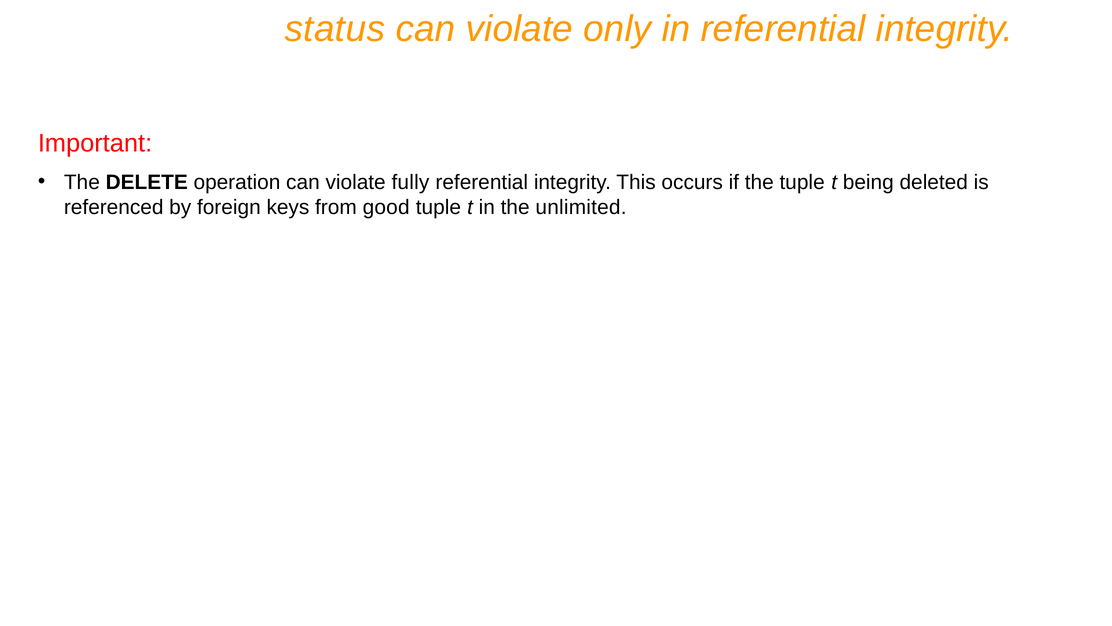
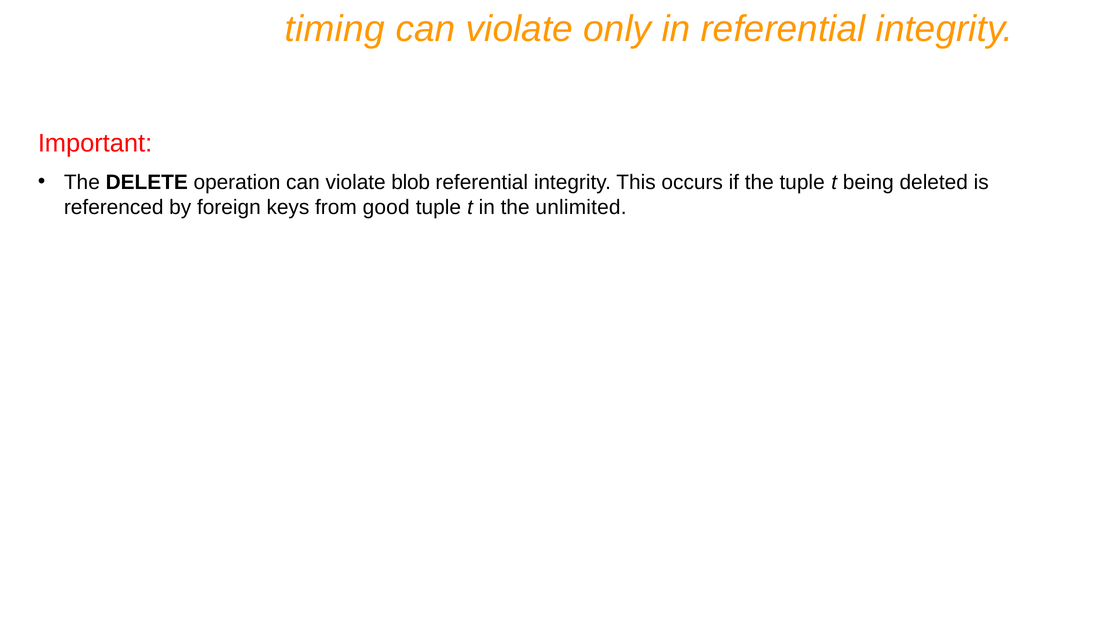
status: status -> timing
fully: fully -> blob
